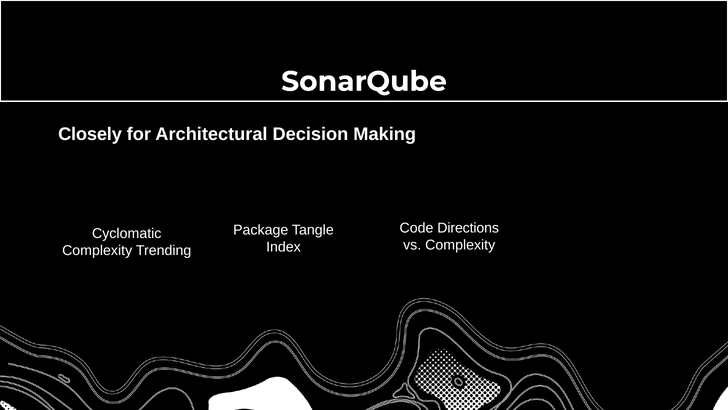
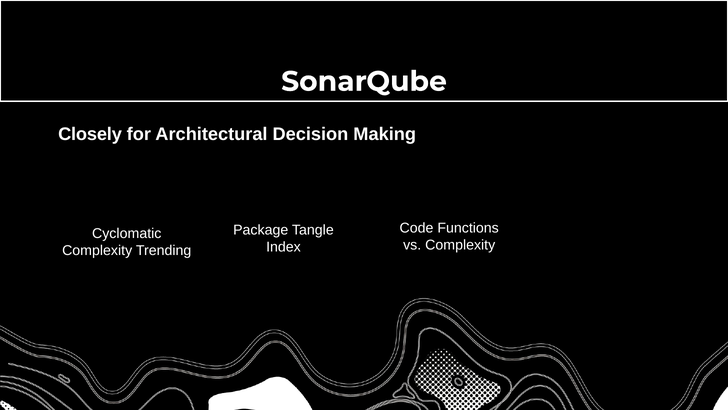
Directions: Directions -> Functions
